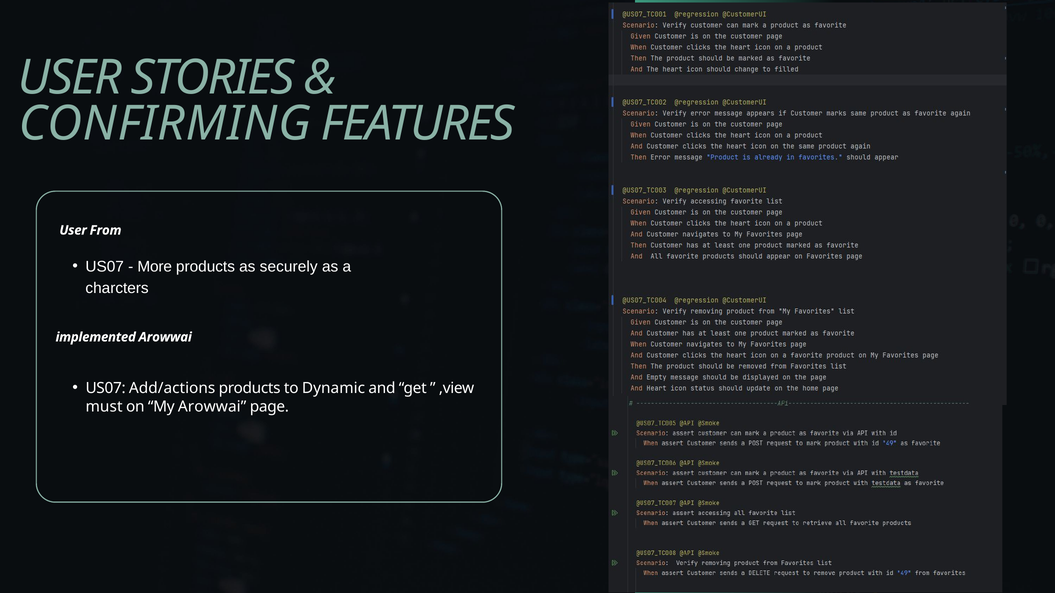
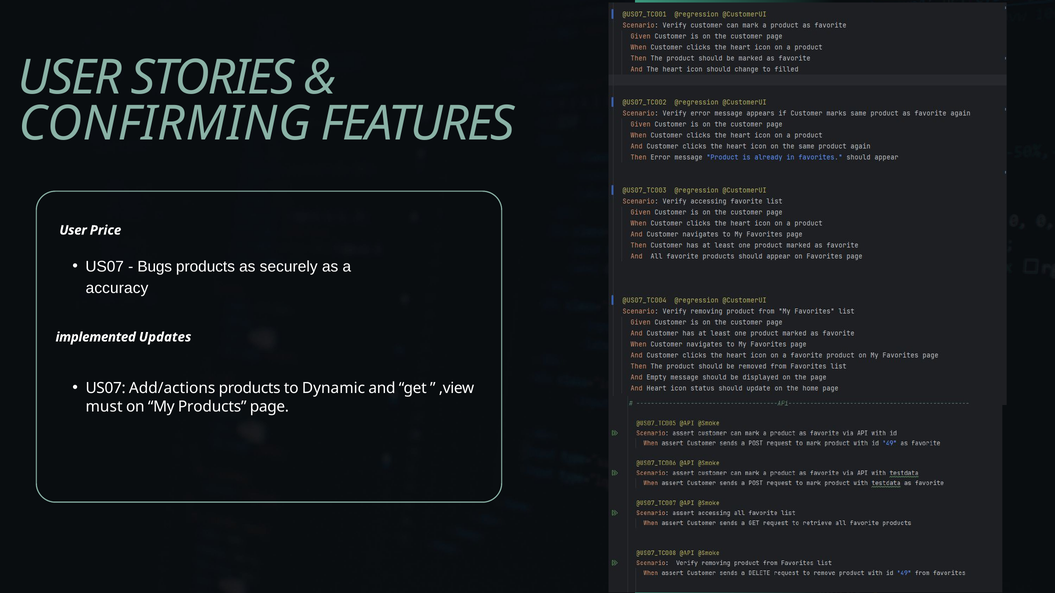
From: From -> Price
More: More -> Bugs
charcters: charcters -> accuracy
implemented Arowwai: Arowwai -> Updates
My Arowwai: Arowwai -> Products
